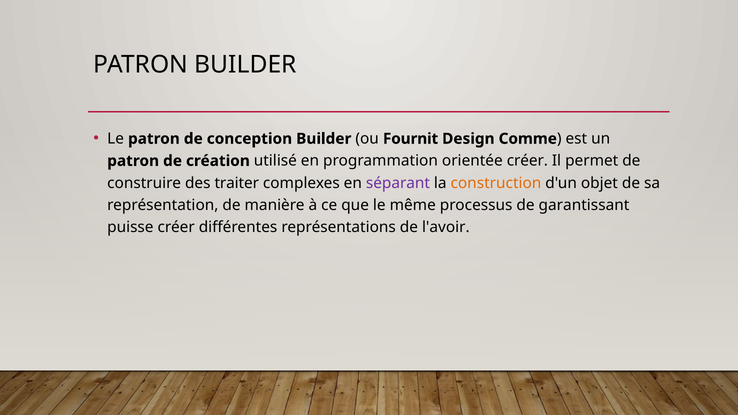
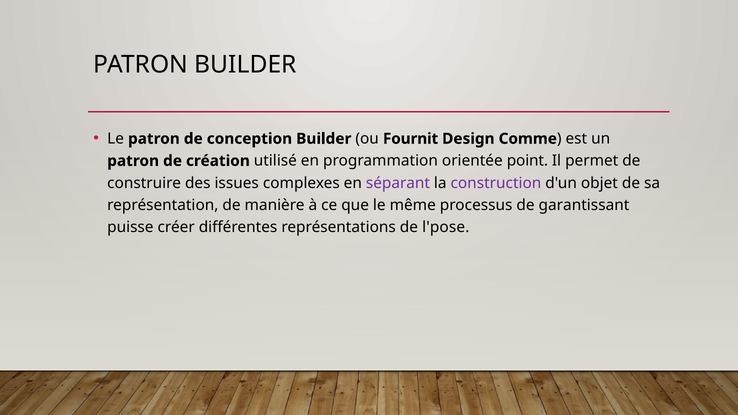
orientée créer: créer -> point
traiter: traiter -> issues
construction colour: orange -> purple
l'avoir: l'avoir -> l'pose
